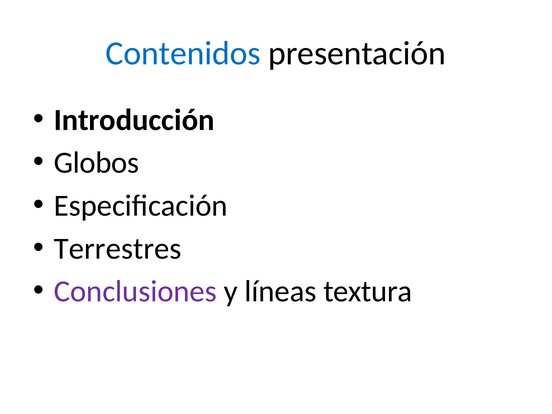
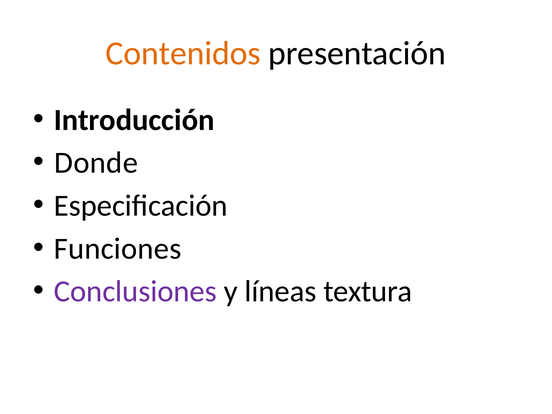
Contenidos colour: blue -> orange
Globos: Globos -> Donde
Terrestres: Terrestres -> Funciones
